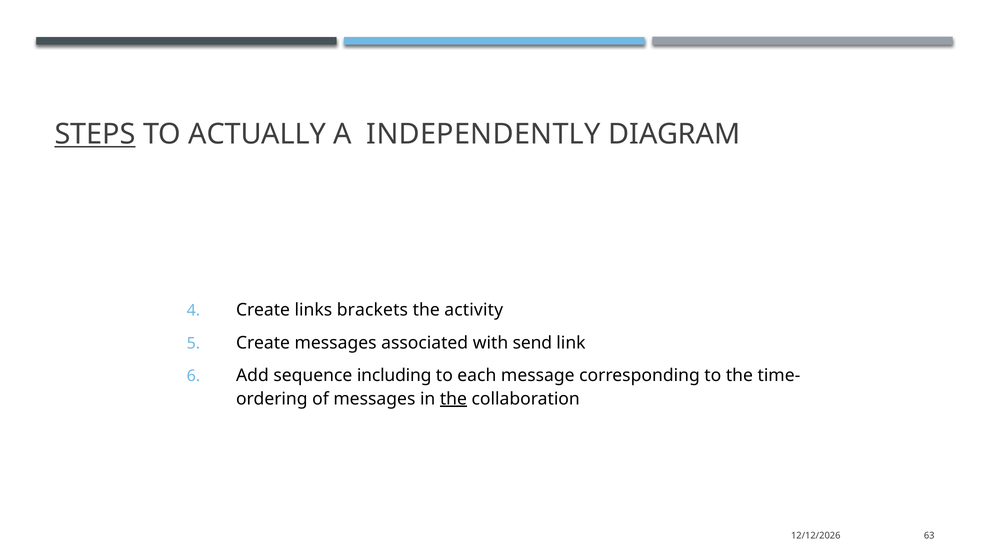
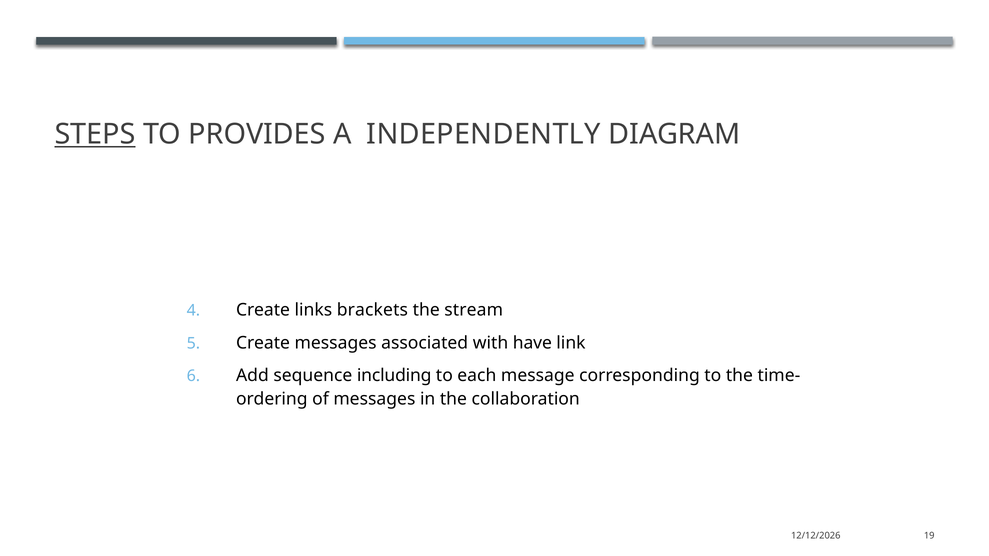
ACTUALLY: ACTUALLY -> PROVIDES
activity: activity -> stream
send: send -> have
the at (453, 399) underline: present -> none
63: 63 -> 19
